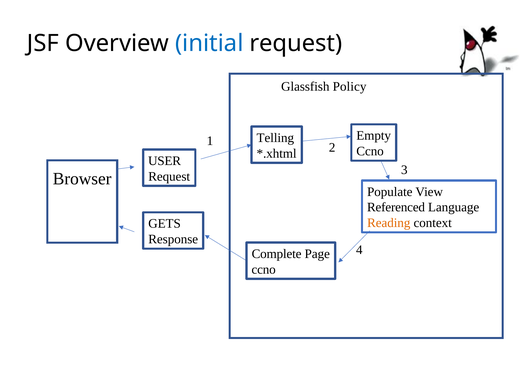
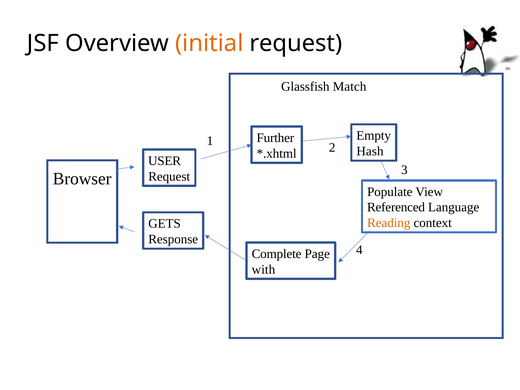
initial colour: blue -> orange
Policy: Policy -> Match
Telling: Telling -> Further
Ccno at (370, 151): Ccno -> Hash
ccno at (264, 269): ccno -> with
